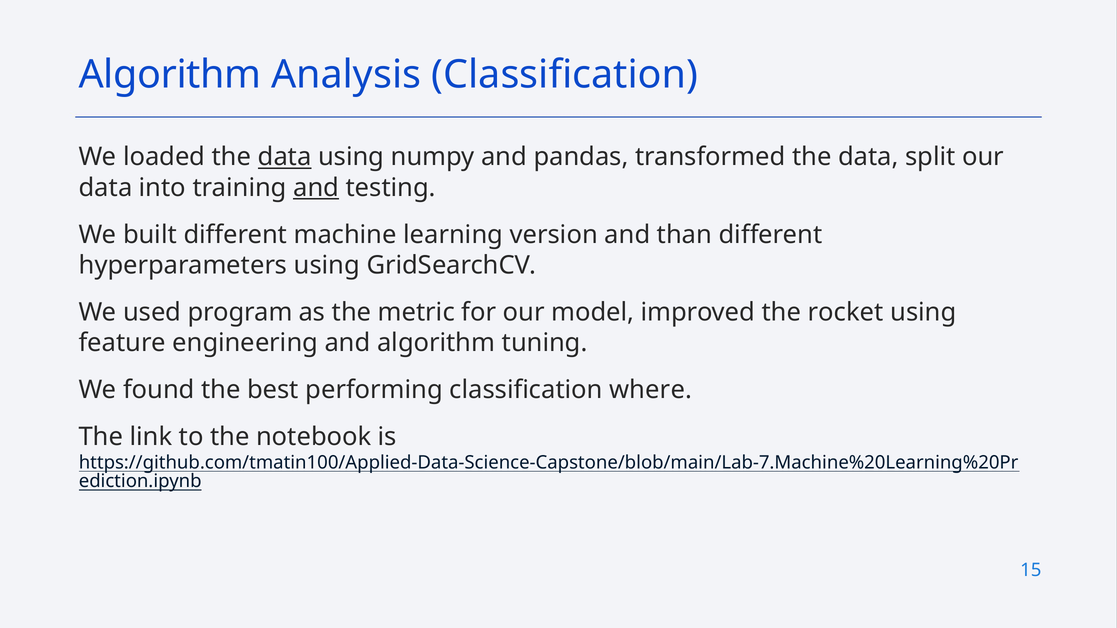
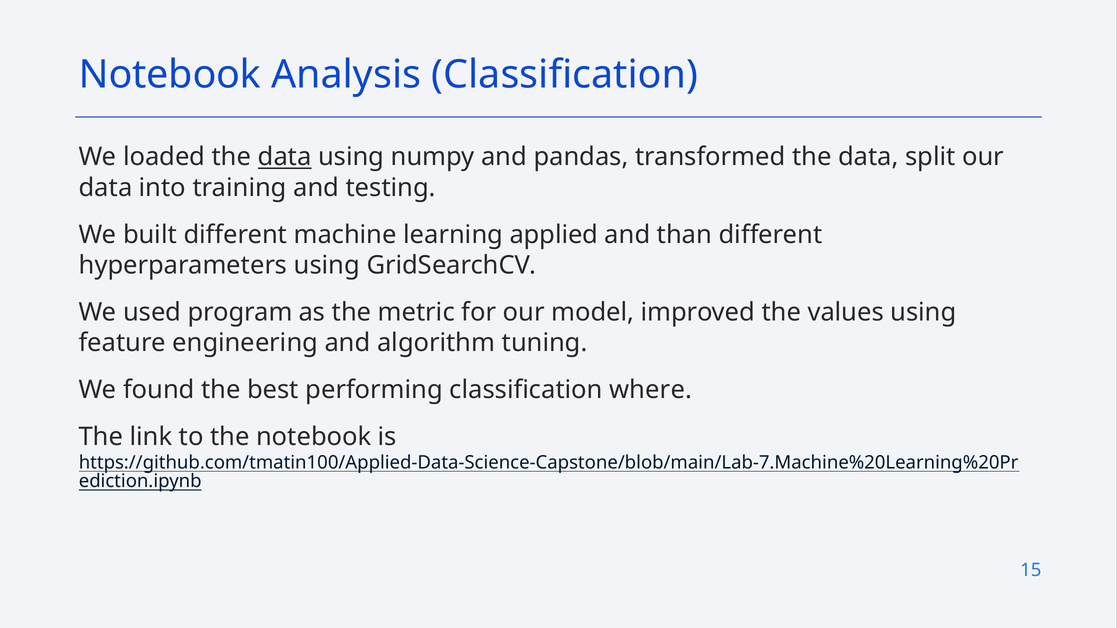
Algorithm at (170, 75): Algorithm -> Notebook
and at (316, 188) underline: present -> none
version: version -> applied
rocket: rocket -> values
